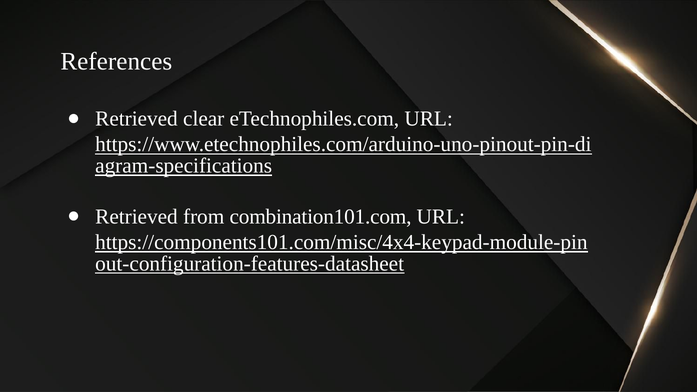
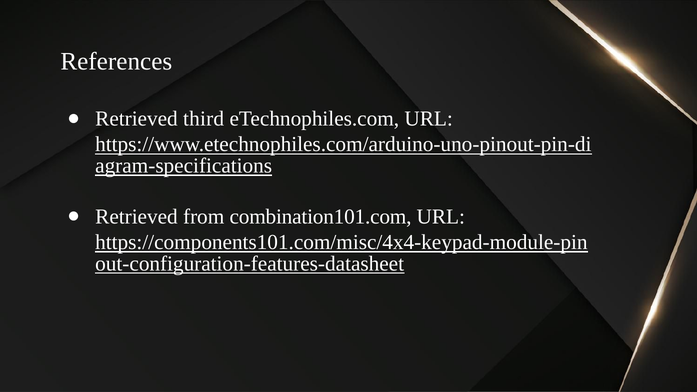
clear: clear -> third
